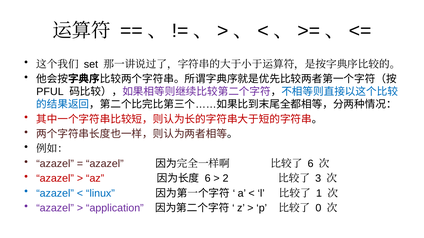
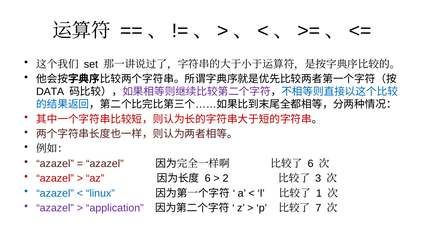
PFUL: PFUL -> DATA
0: 0 -> 7
